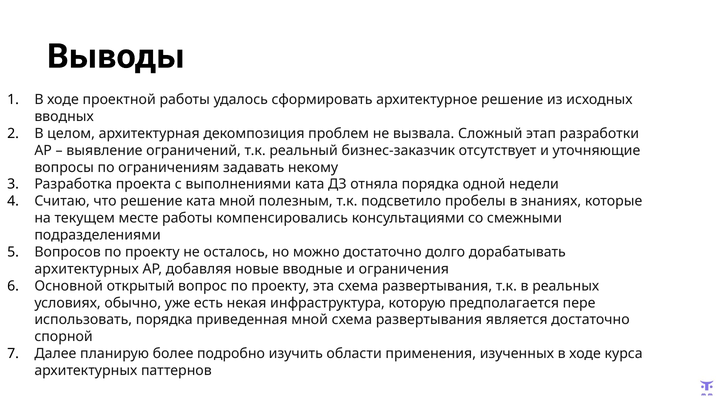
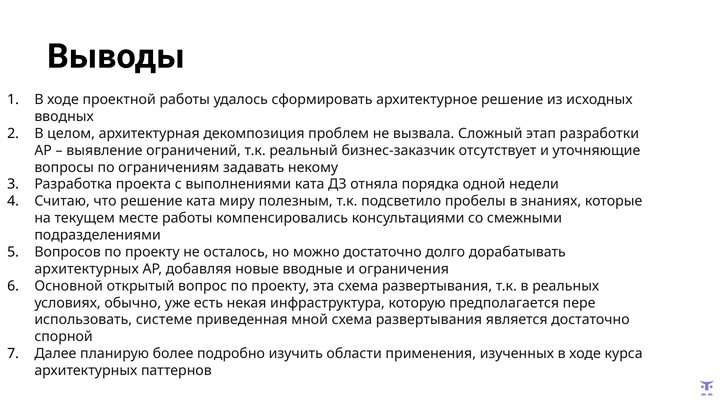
ката мной: мной -> миру
использовать порядка: порядка -> системе
